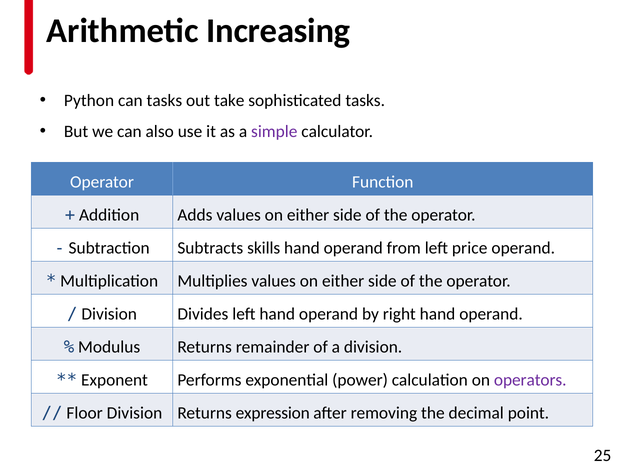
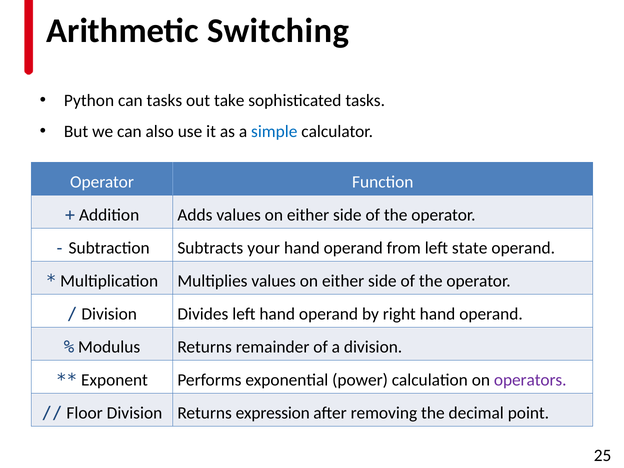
Increasing: Increasing -> Switching
simple colour: purple -> blue
skills: skills -> your
price: price -> state
